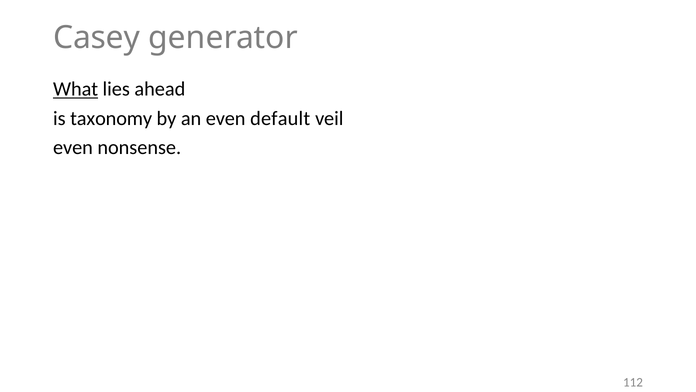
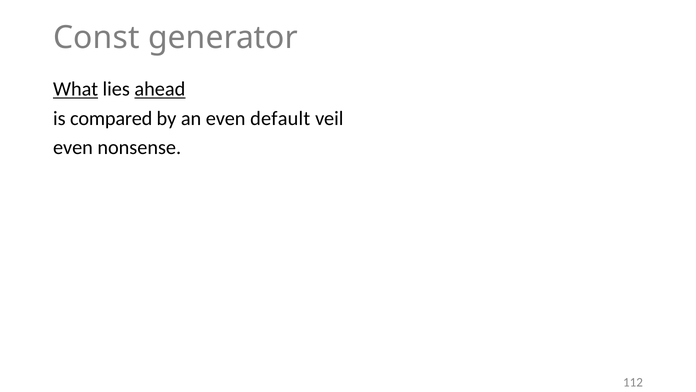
Casey: Casey -> Const
ahead underline: none -> present
taxonomy: taxonomy -> compared
